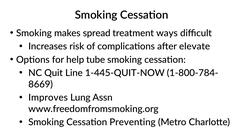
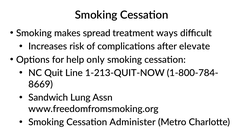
tube: tube -> only
1-445-QUIT-NOW: 1-445-QUIT-NOW -> 1-213-QUIT-NOW
Improves: Improves -> Sandwich
Preventing: Preventing -> Administer
